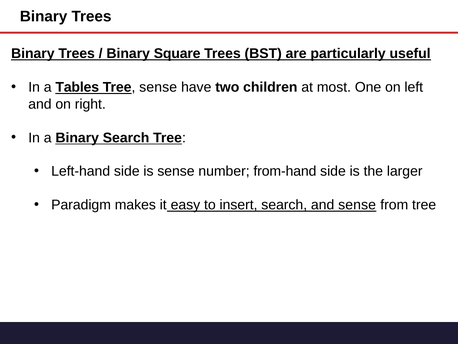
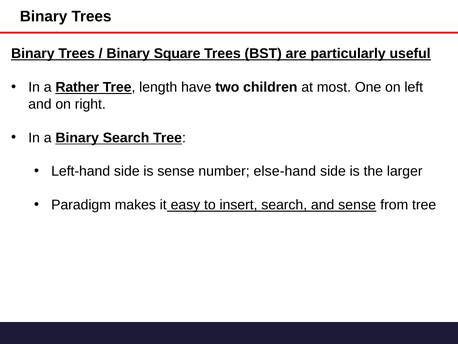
Tables: Tables -> Rather
Tree sense: sense -> length
from-hand: from-hand -> else-hand
